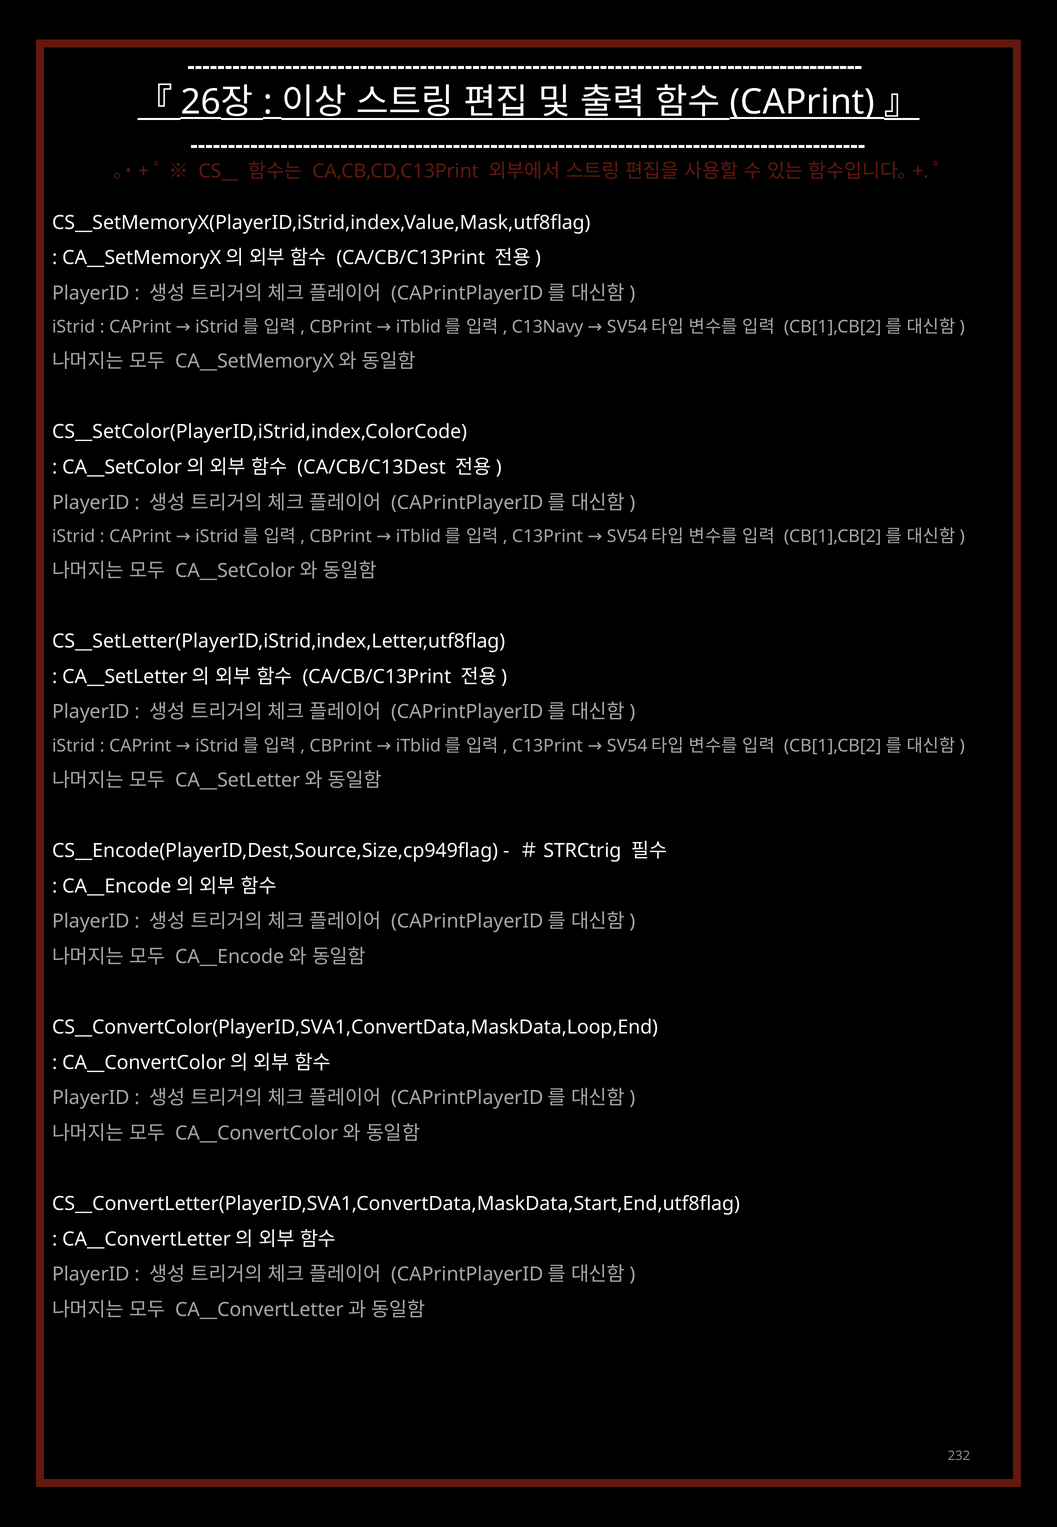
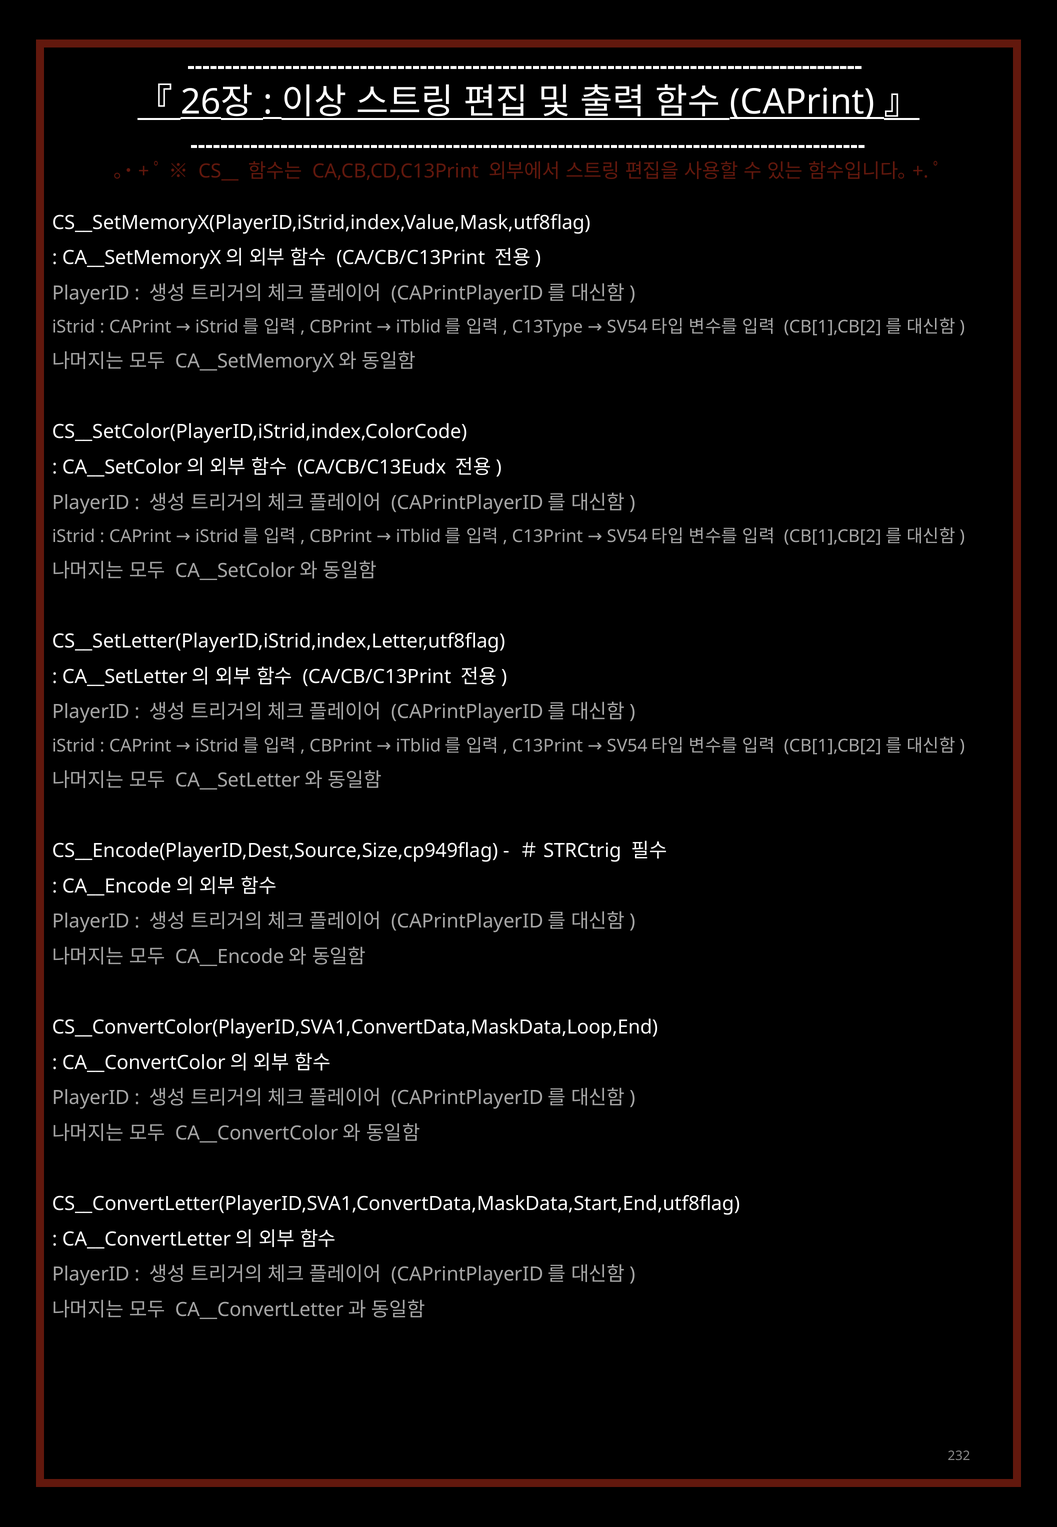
C13Navy: C13Navy -> C13Type
CA/CB/C13Dest: CA/CB/C13Dest -> CA/CB/C13Eudx
